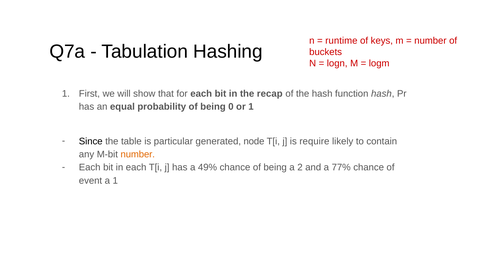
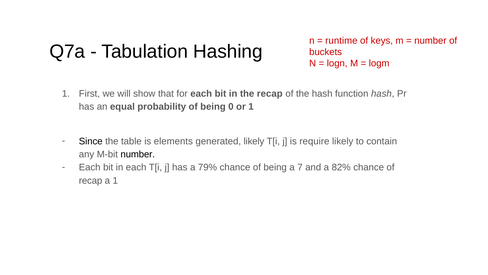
particular: particular -> elements
generated node: node -> likely
number at (138, 154) colour: orange -> black
49%: 49% -> 79%
2: 2 -> 7
77%: 77% -> 82%
event at (91, 180): event -> recap
